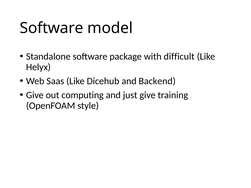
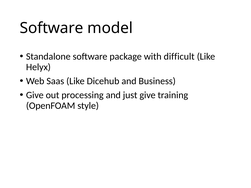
Backend: Backend -> Business
computing: computing -> processing
